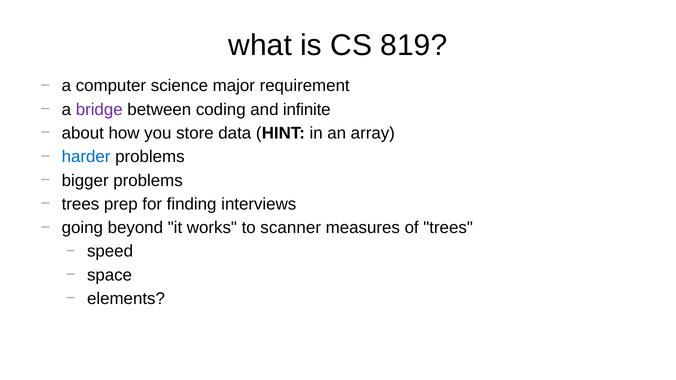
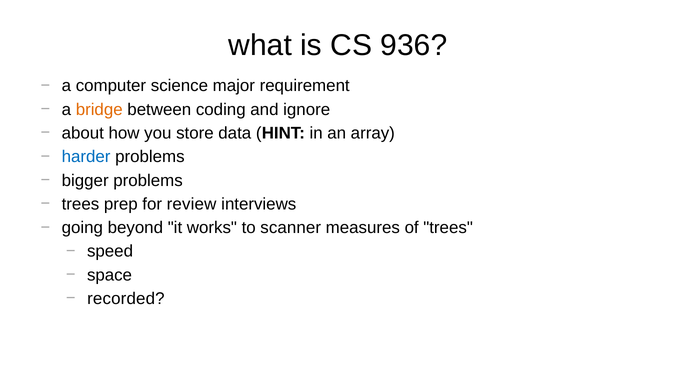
819: 819 -> 936
bridge colour: purple -> orange
infinite: infinite -> ignore
finding: finding -> review
elements: elements -> recorded
